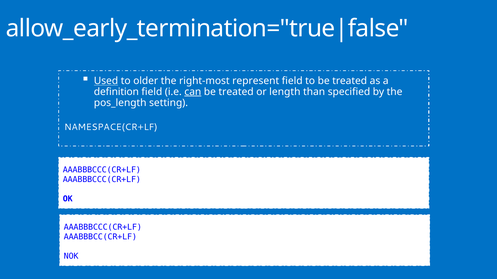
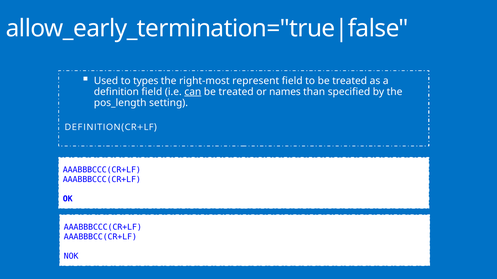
Used underline: present -> none
older: older -> types
length: length -> names
NAMESPACE(CR+LF: NAMESPACE(CR+LF -> DEFINITION(CR+LF
